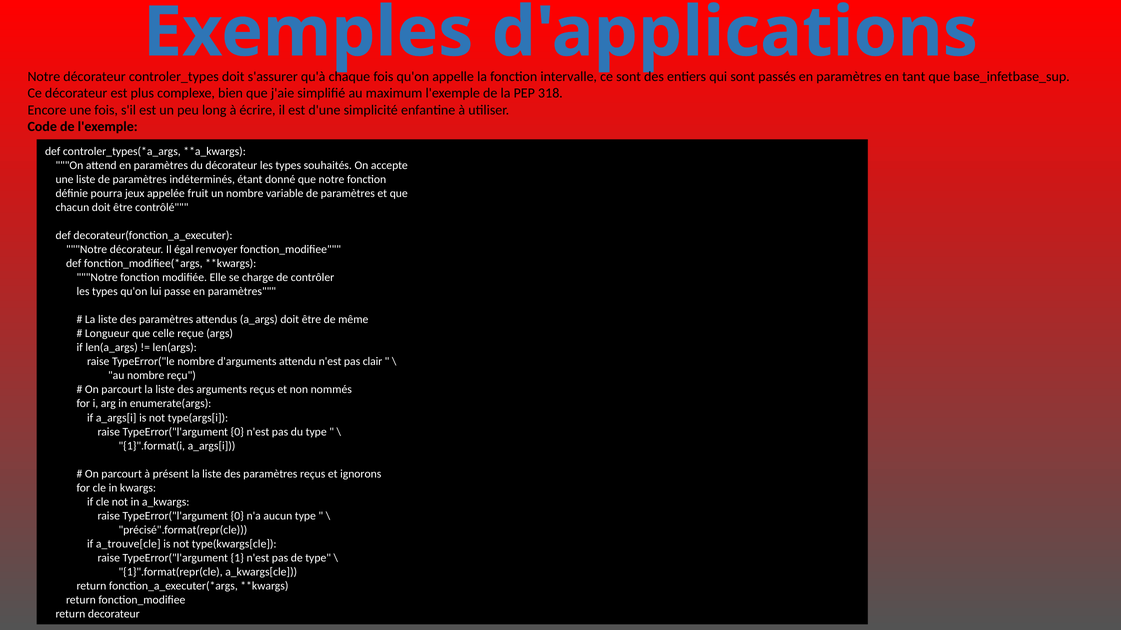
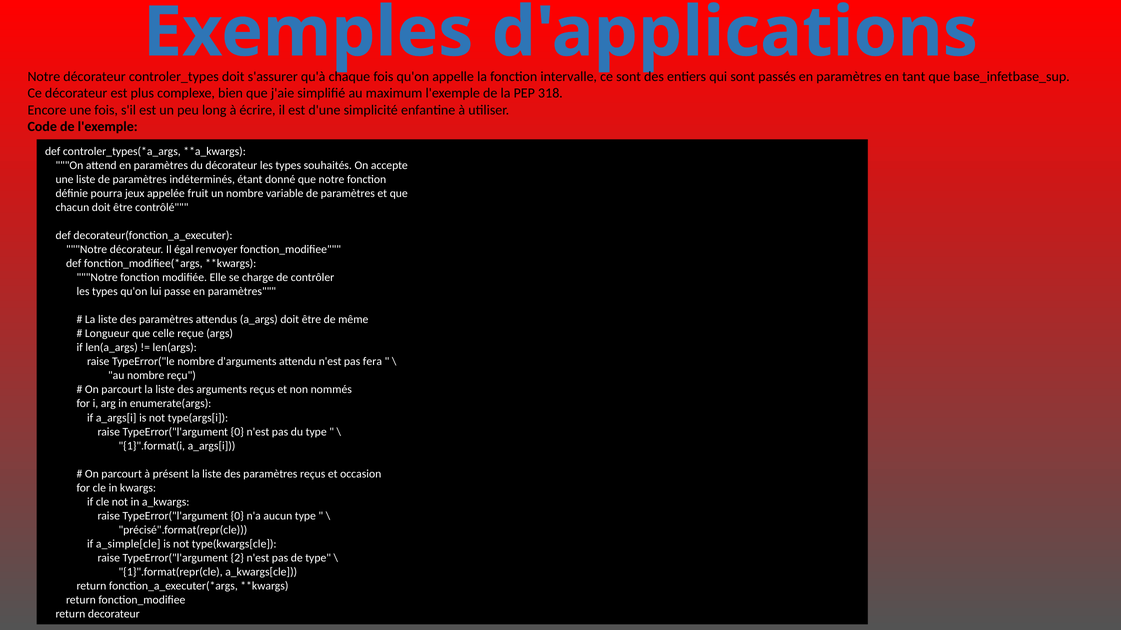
clair: clair -> fera
ignorons: ignorons -> occasion
a_trouve[cle: a_trouve[cle -> a_simple[cle
1: 1 -> 2
